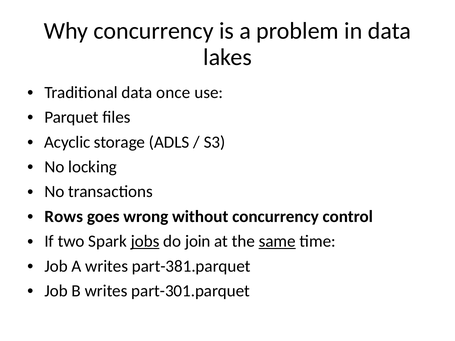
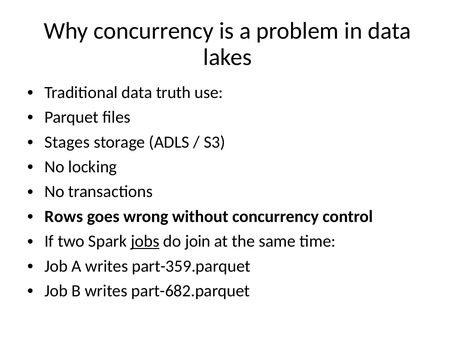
once: once -> truth
Acyclic: Acyclic -> Stages
same underline: present -> none
part-381.parquet: part-381.parquet -> part-359.parquet
part-301.parquet: part-301.parquet -> part-682.parquet
